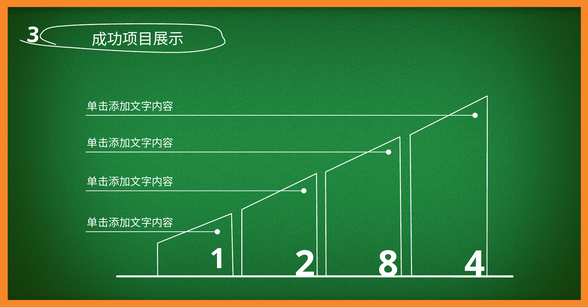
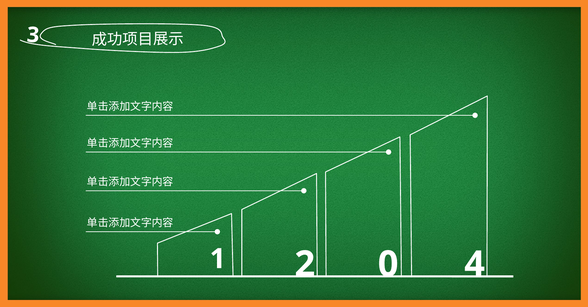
8: 8 -> 0
